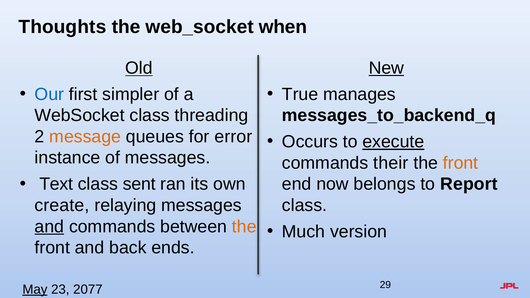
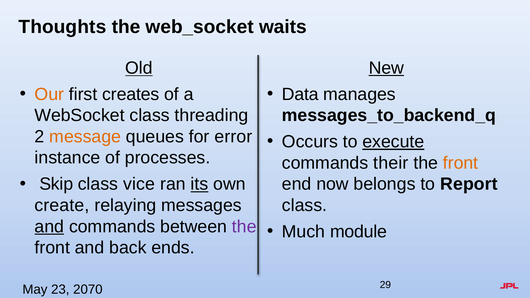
when: when -> waits
Our colour: blue -> orange
simpler: simpler -> creates
True: True -> Data
of messages: messages -> processes
Text: Text -> Skip
sent: sent -> vice
its underline: none -> present
the at (244, 227) colour: orange -> purple
version: version -> module
May underline: present -> none
2077: 2077 -> 2070
